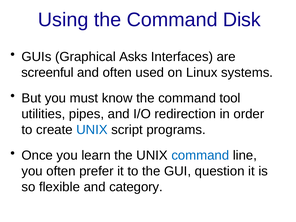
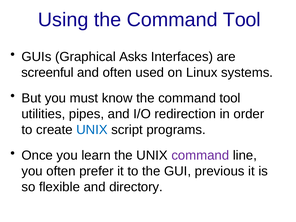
Using the Command Disk: Disk -> Tool
command at (200, 155) colour: blue -> purple
question: question -> previous
category: category -> directory
